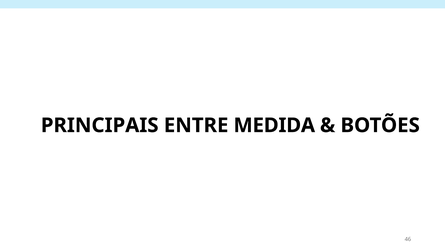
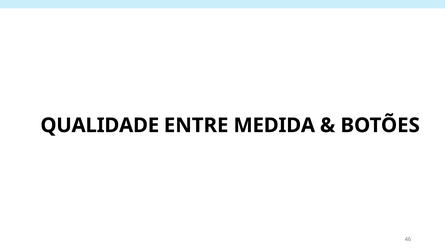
PRINCIPAIS: PRINCIPAIS -> QUALIDADE
